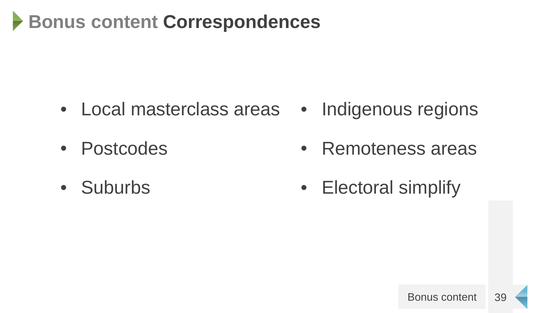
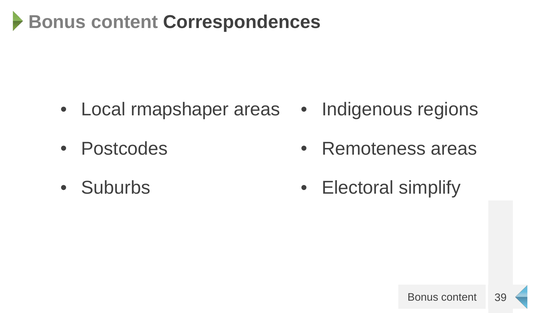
masterclass: masterclass -> rmapshaper
